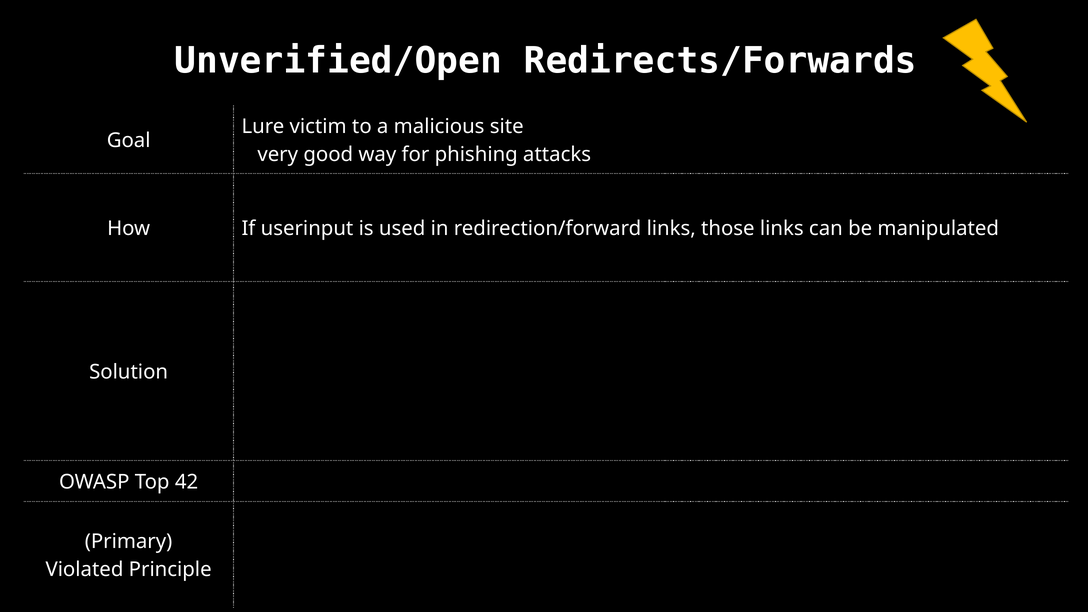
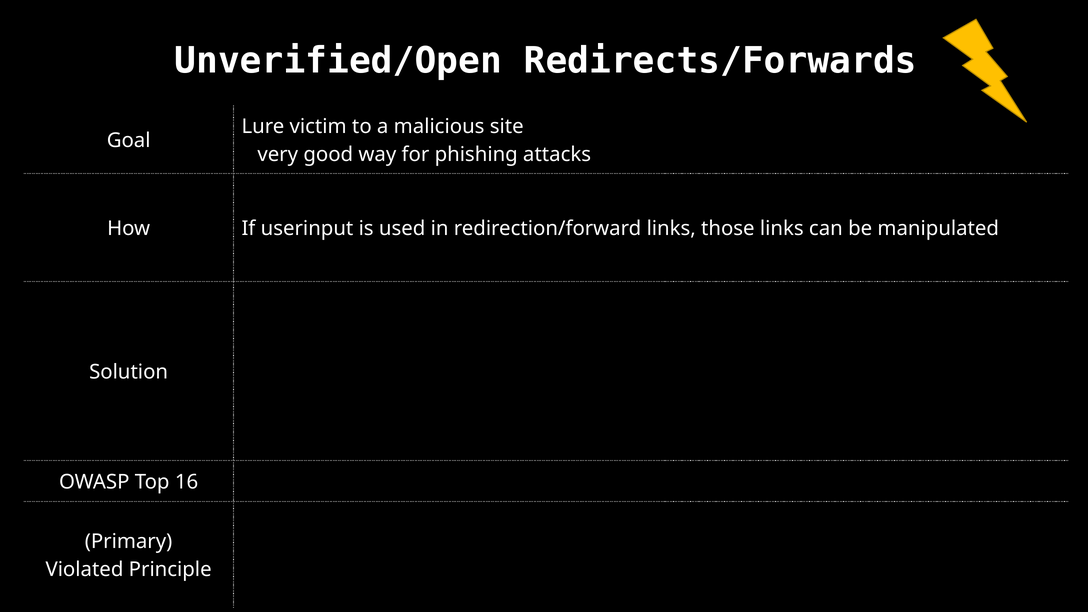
42: 42 -> 16
